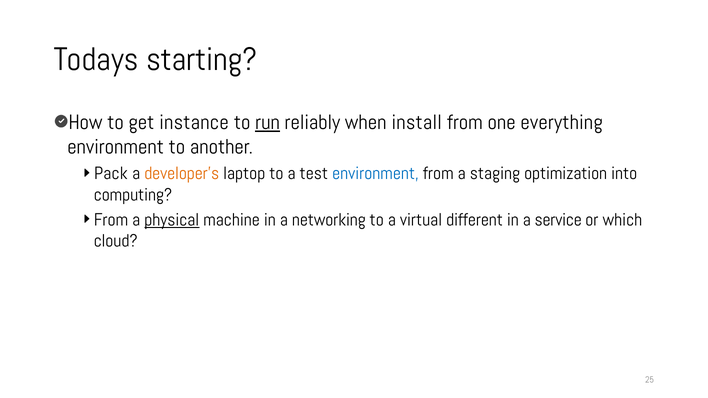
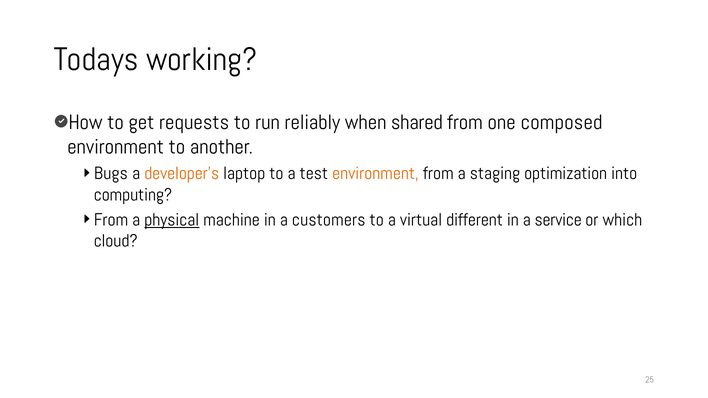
starting: starting -> working
instance: instance -> requests
run underline: present -> none
install: install -> shared
everything: everything -> composed
Pack: Pack -> Bugs
environment at (376, 174) colour: blue -> orange
networking: networking -> customers
